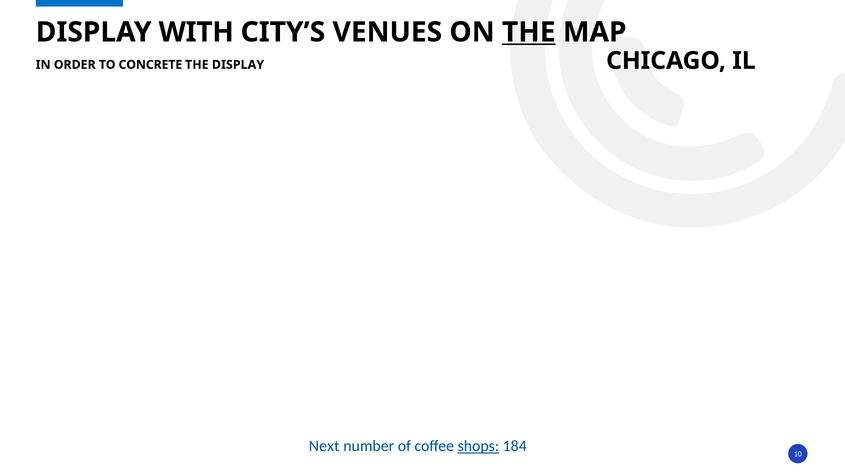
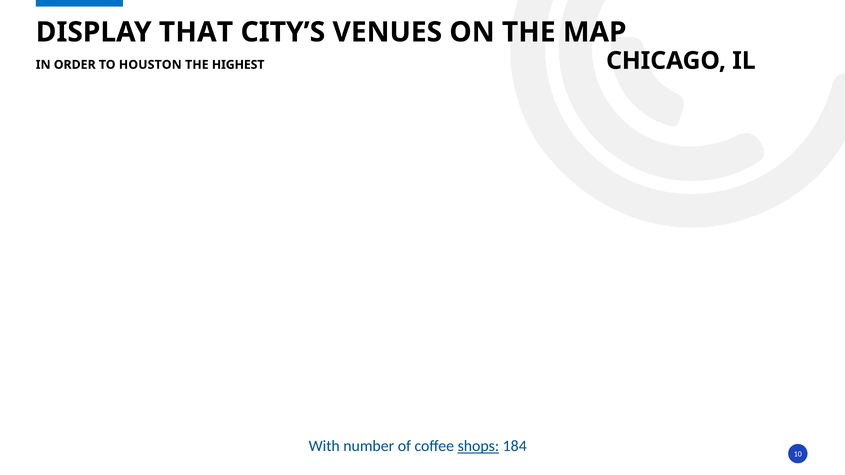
WITH: WITH -> THAT
THE at (529, 32) underline: present -> none
CONCRETE: CONCRETE -> HOUSTON
THE DISPLAY: DISPLAY -> HIGHEST
Next: Next -> With
